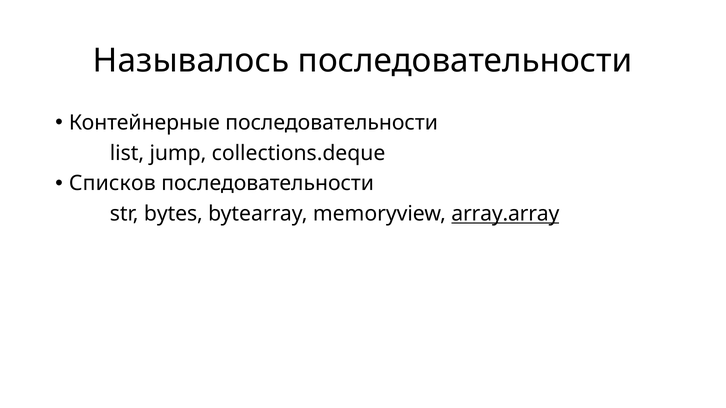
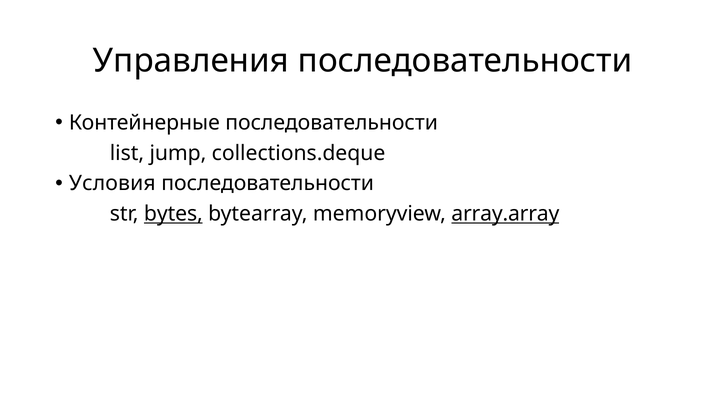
Называлось: Называлось -> Управления
Списков: Списков -> Условия
bytes underline: none -> present
